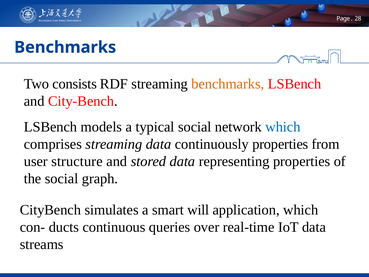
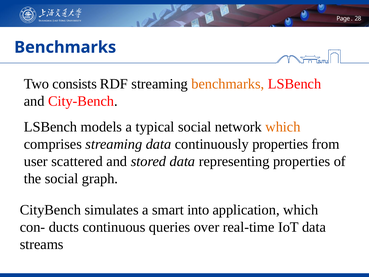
which at (283, 127) colour: blue -> orange
structure: structure -> scattered
will: will -> into
